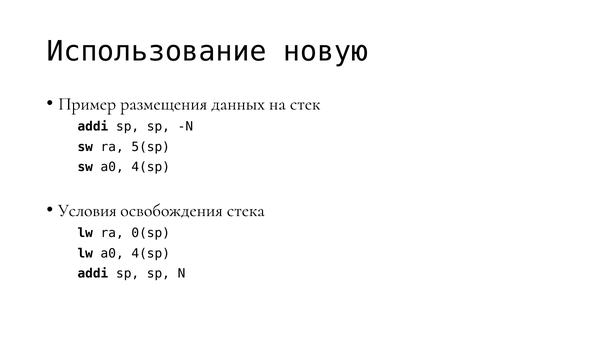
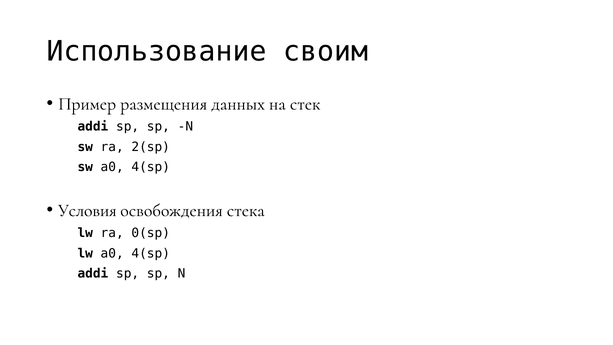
новую: новую -> своим
5(sp: 5(sp -> 2(sp
